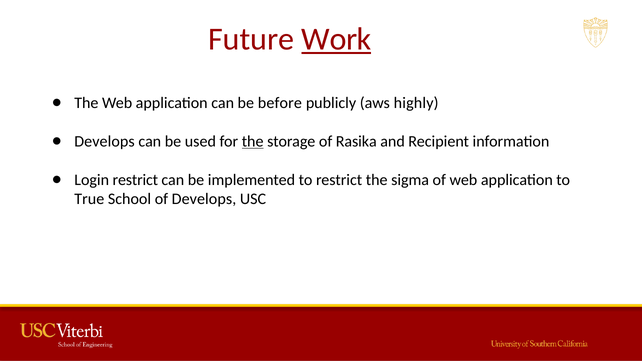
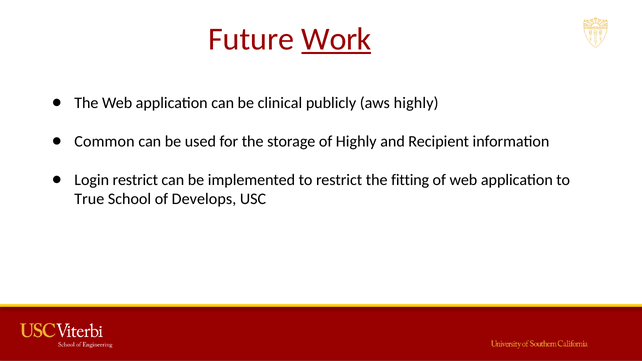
before: before -> clinical
Develops at (105, 141): Develops -> Common
the at (253, 141) underline: present -> none
of Rasika: Rasika -> Highly
sigma: sigma -> fitting
